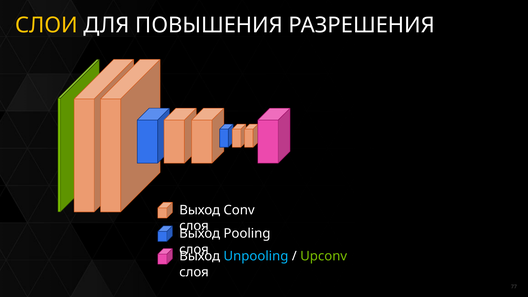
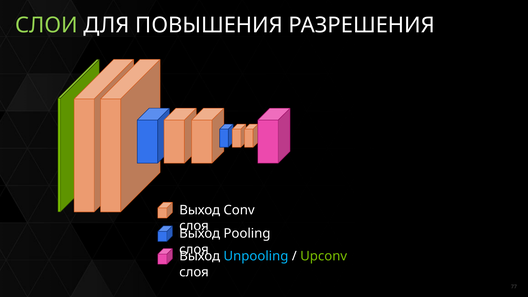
СЛОИ colour: yellow -> light green
